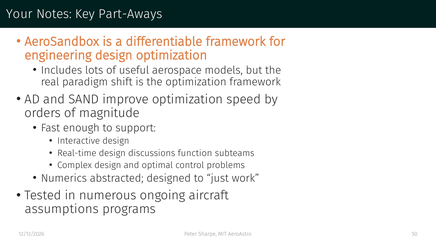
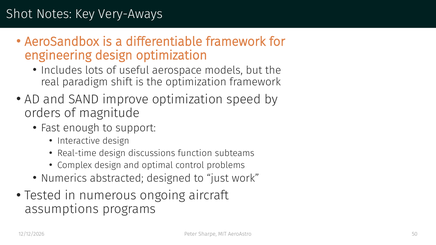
Your: Your -> Shot
Part-Aways: Part-Aways -> Very-Aways
